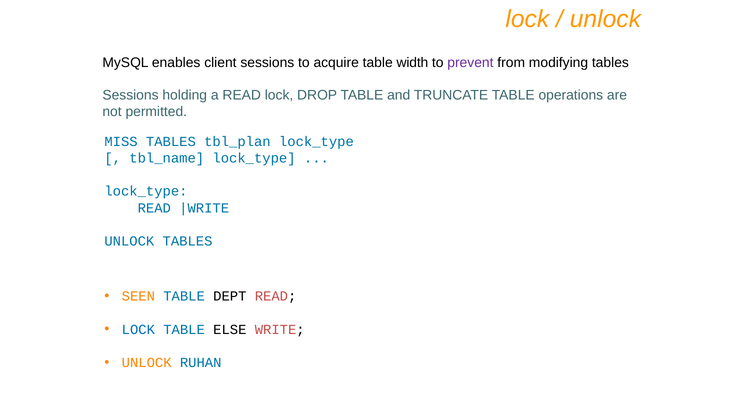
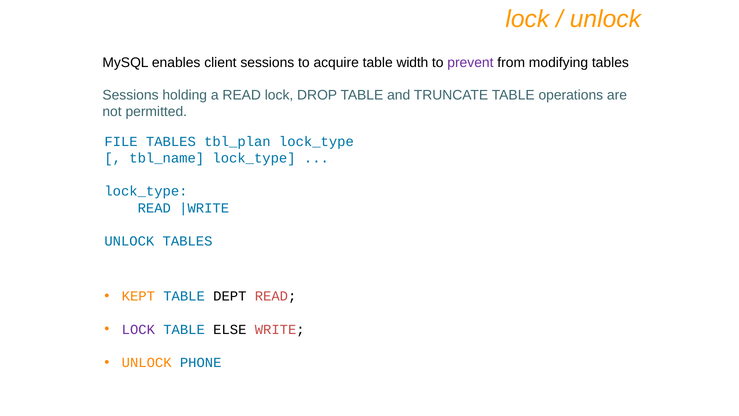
MISS: MISS -> FILE
SEEN: SEEN -> KEPT
LOCK at (138, 329) colour: blue -> purple
RUHAN: RUHAN -> PHONE
